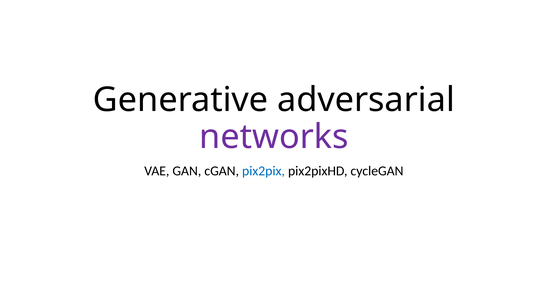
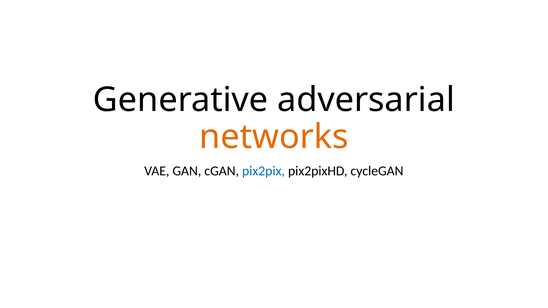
networks colour: purple -> orange
